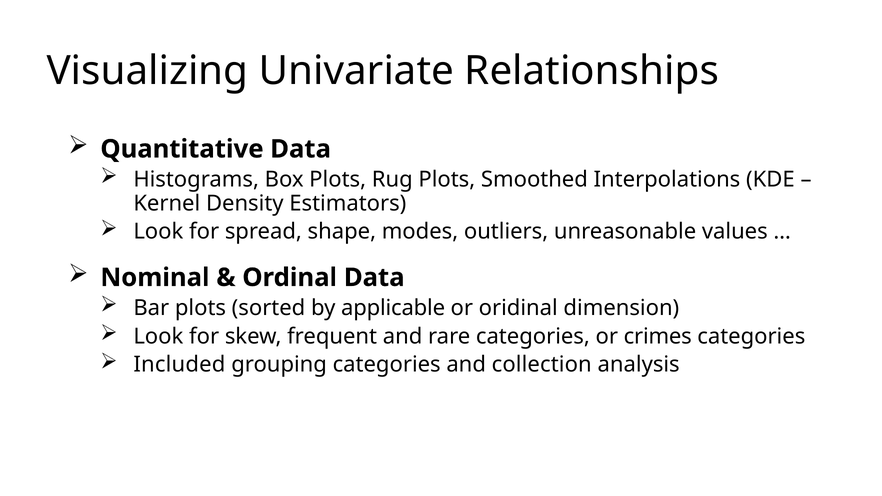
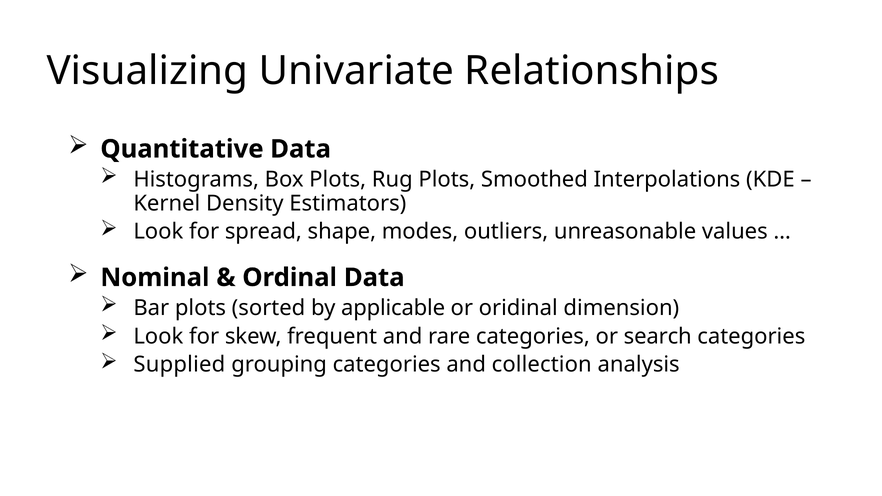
crimes: crimes -> search
Included: Included -> Supplied
